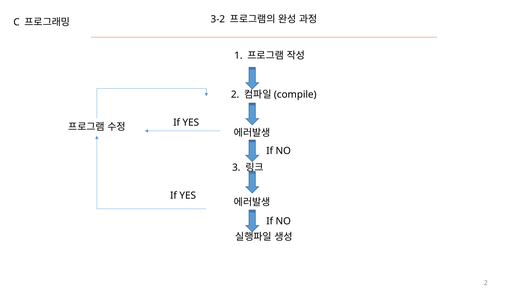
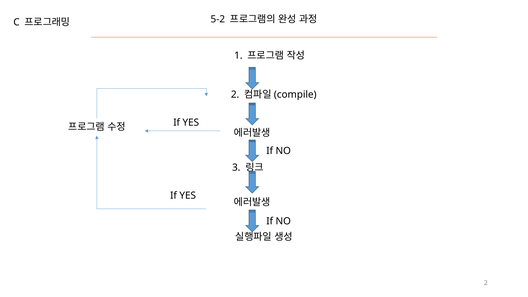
3-2: 3-2 -> 5-2
